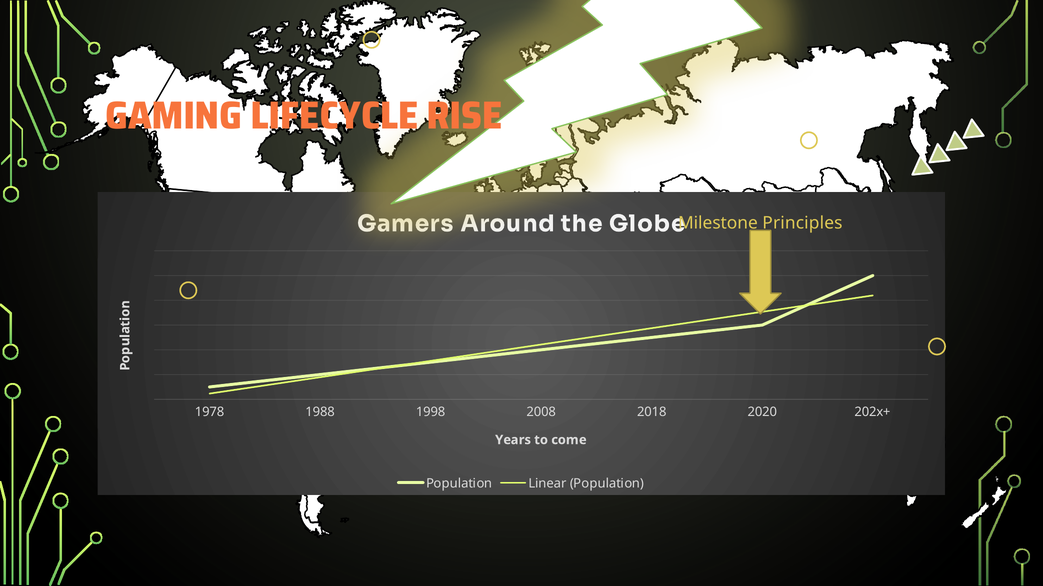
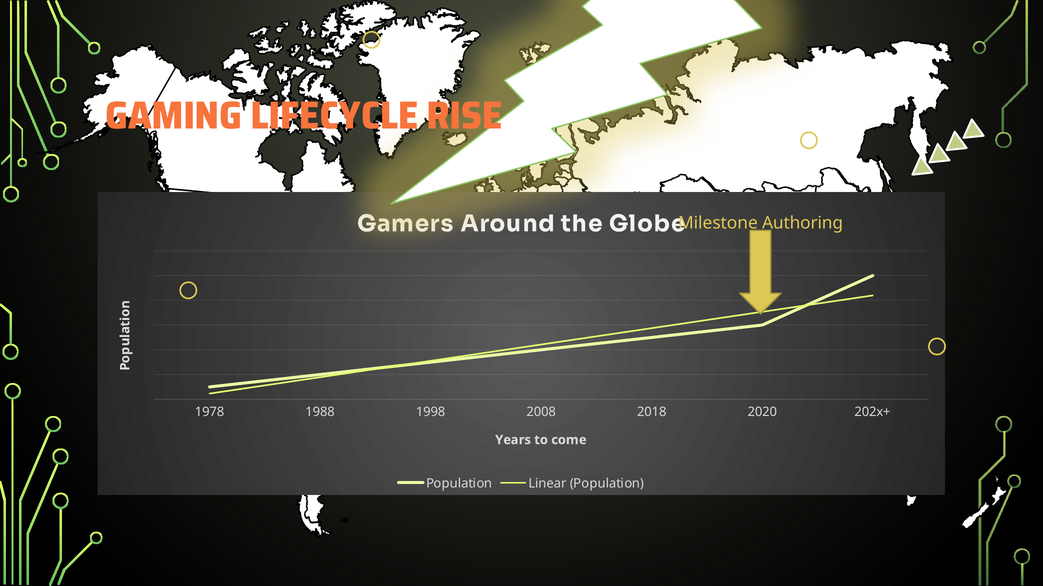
Principles: Principles -> Authoring
